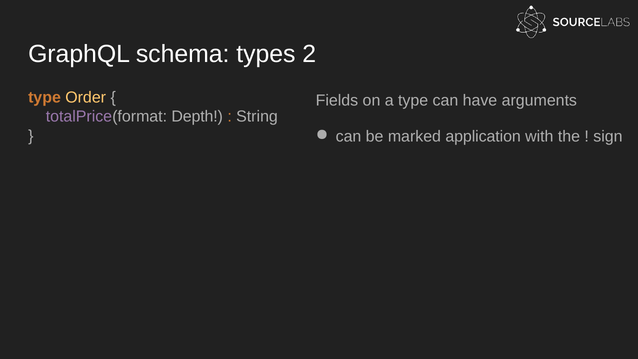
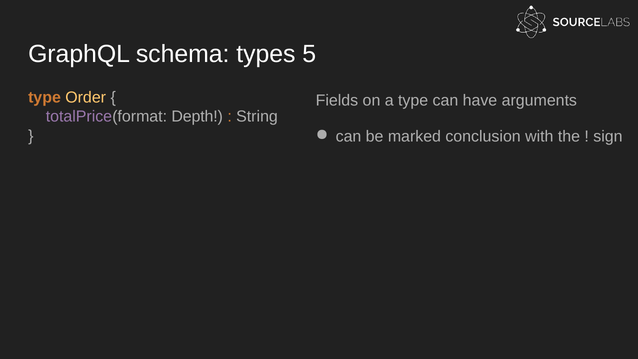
2: 2 -> 5
application: application -> conclusion
